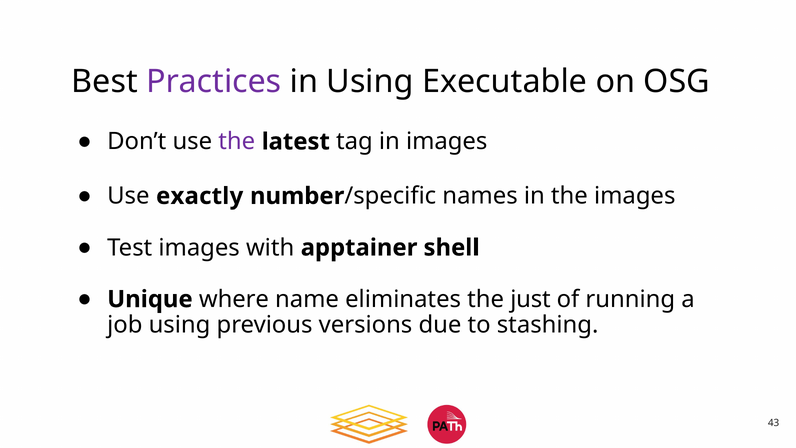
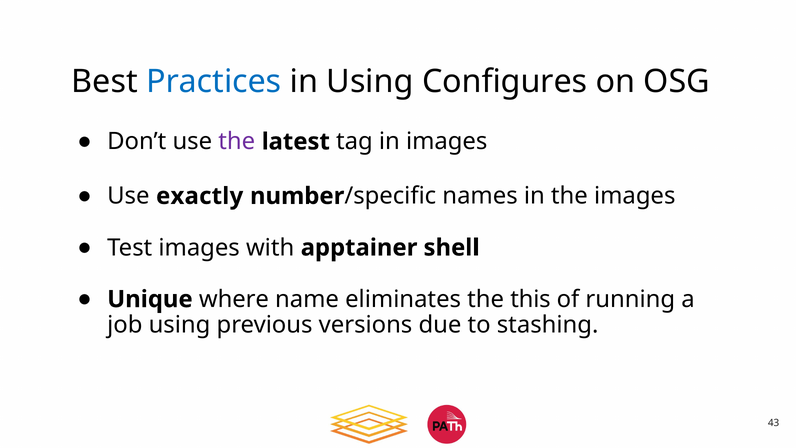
Practices colour: purple -> blue
Executable: Executable -> Configures
just: just -> this
